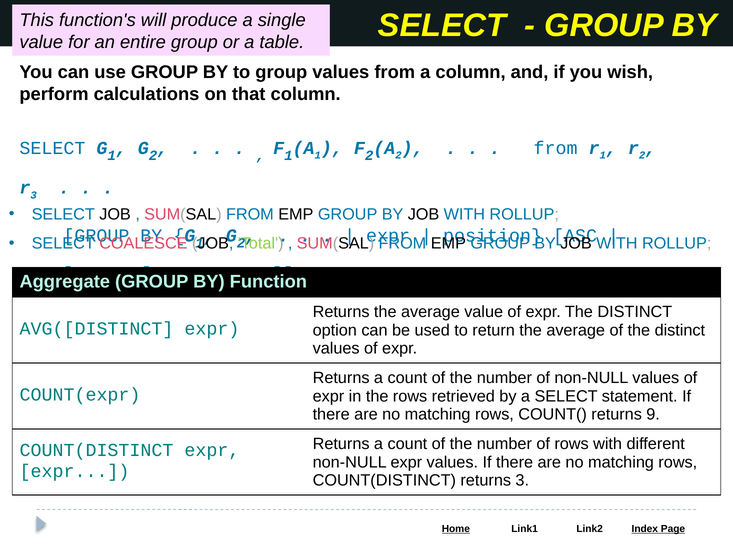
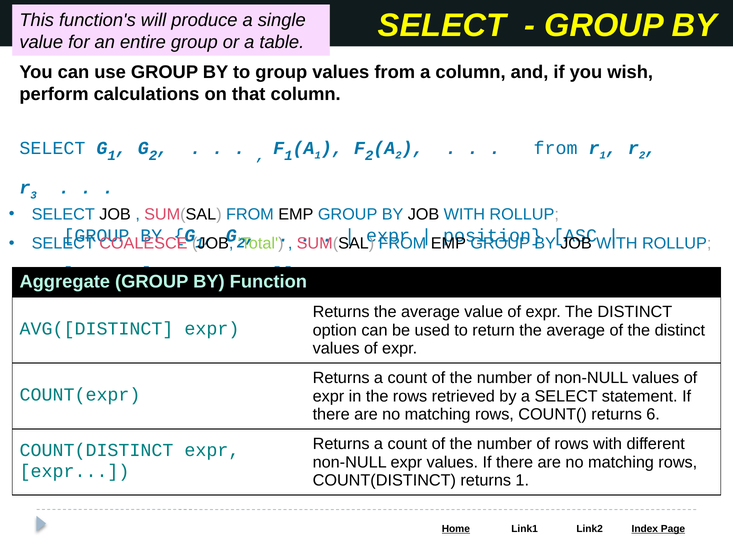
9: 9 -> 6
returns 3: 3 -> 1
